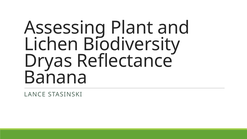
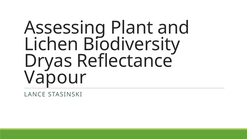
Banana: Banana -> Vapour
